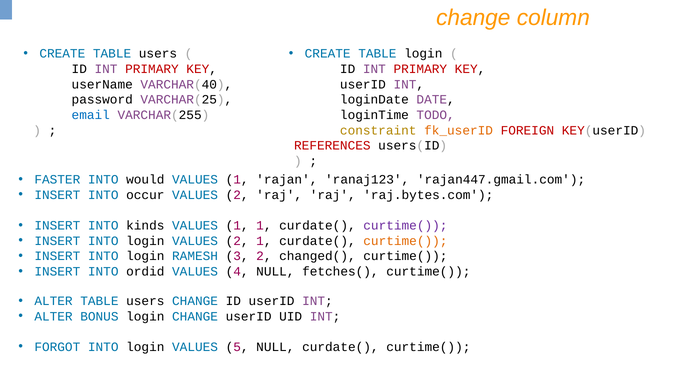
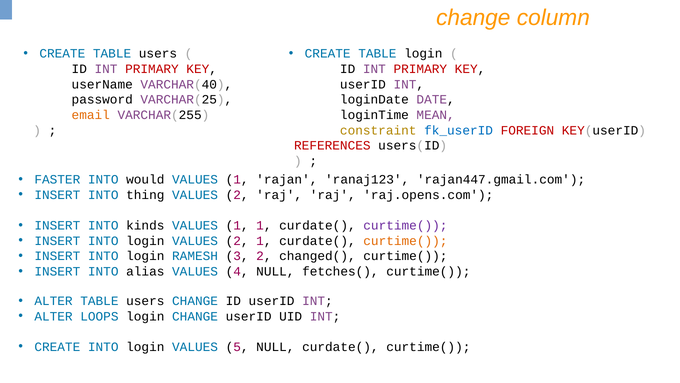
email colour: blue -> orange
TODO: TODO -> MEAN
fk_userID colour: orange -> blue
occur: occur -> thing
raj.bytes.com: raj.bytes.com -> raj.opens.com
ordid: ordid -> alias
BONUS: BONUS -> LOOPS
FORGOT at (57, 346): FORGOT -> CREATE
